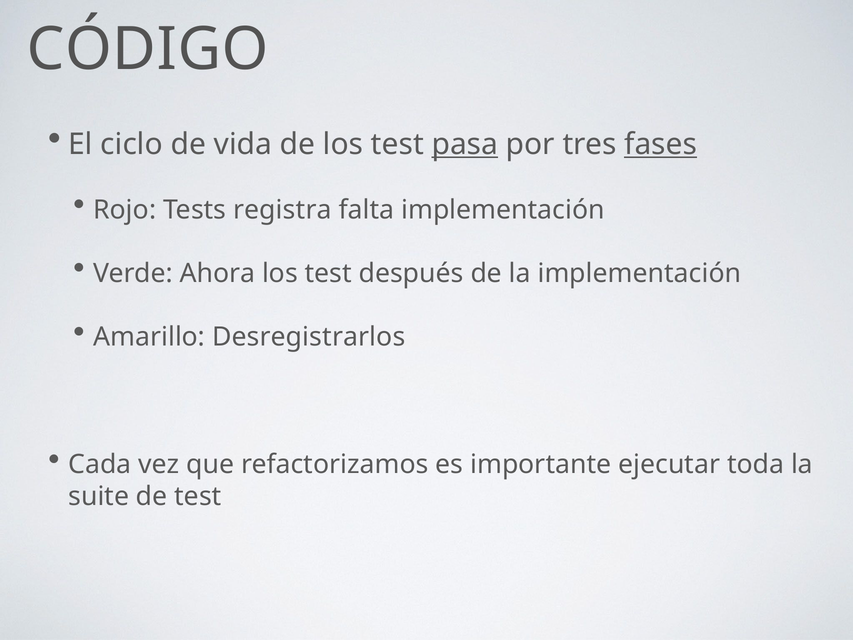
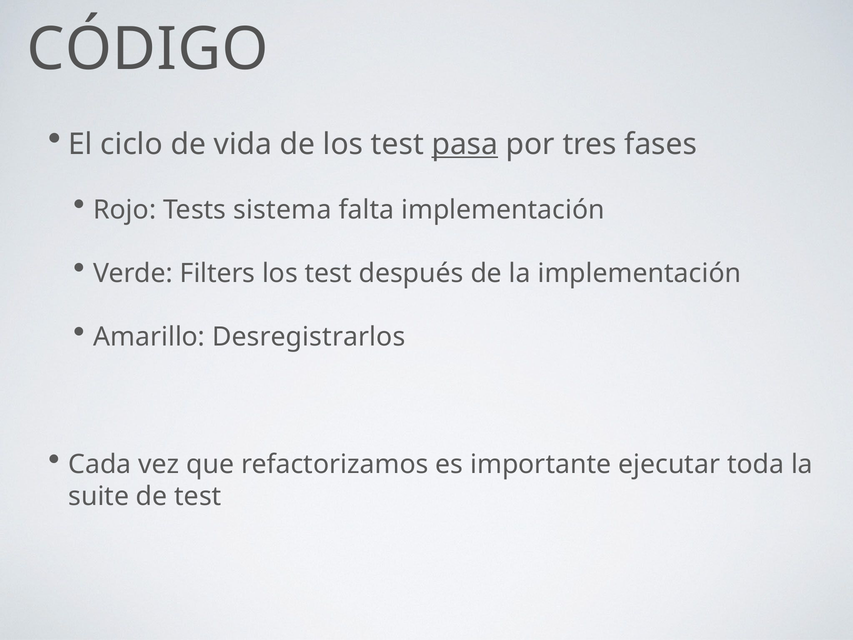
fases underline: present -> none
registra: registra -> sistema
Ahora: Ahora -> Filters
